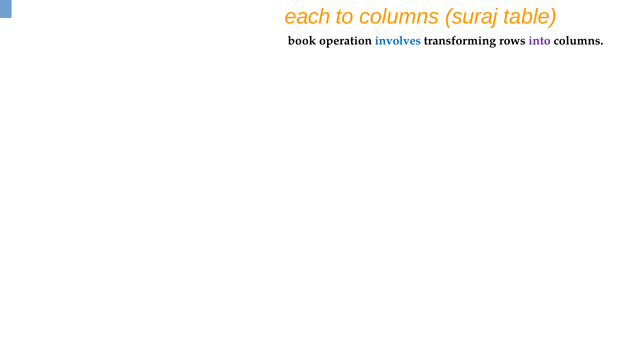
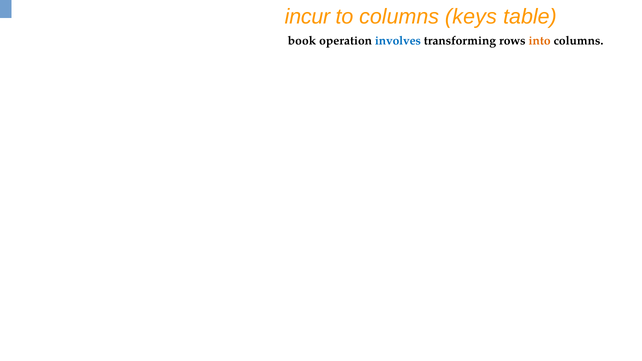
each: each -> incur
suraj: suraj -> keys
into colour: purple -> orange
